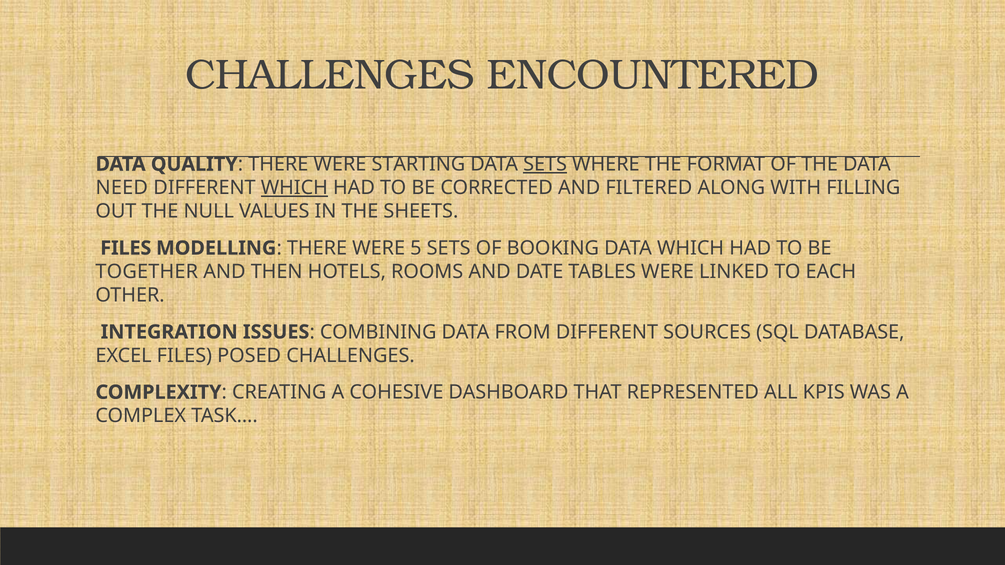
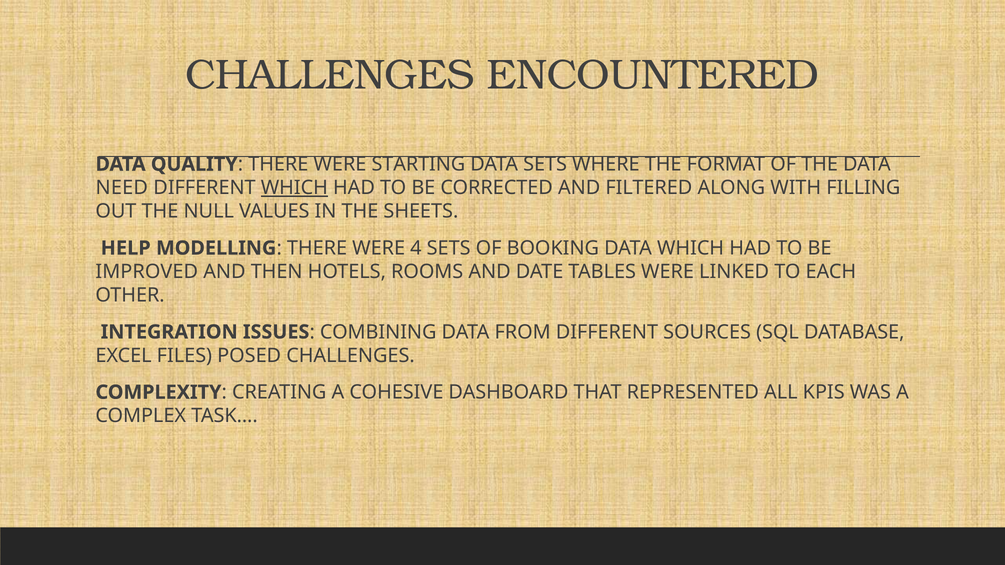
SETS at (545, 164) underline: present -> none
FILES at (126, 248): FILES -> HELP
5: 5 -> 4
TOGETHER: TOGETHER -> IMPROVED
